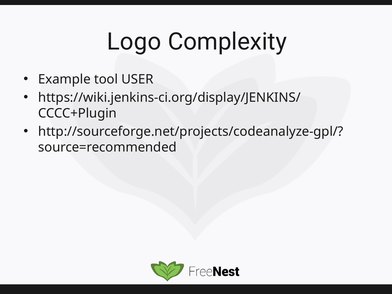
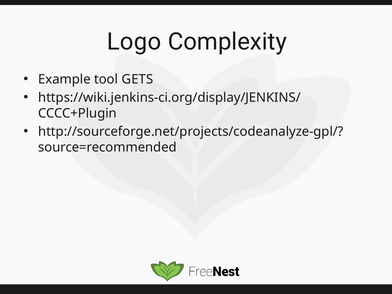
USER: USER -> GETS
